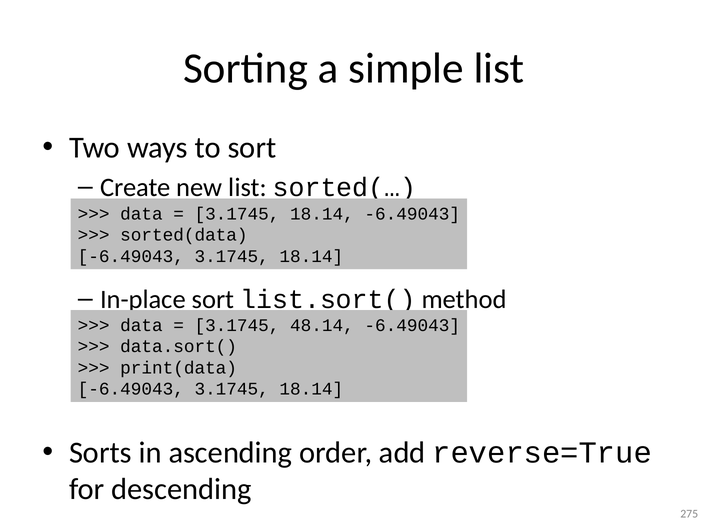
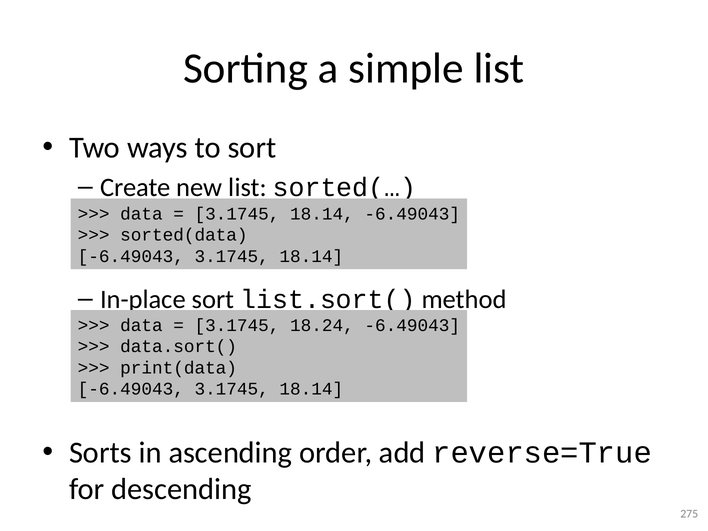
48.14: 48.14 -> 18.24
